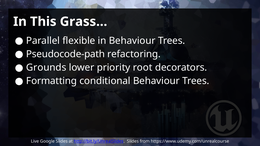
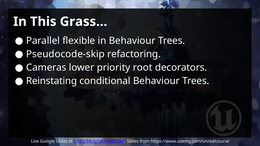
Pseudocode-path: Pseudocode-path -> Pseudocode-skip
Grounds: Grounds -> Cameras
Formatting: Formatting -> Reinstating
